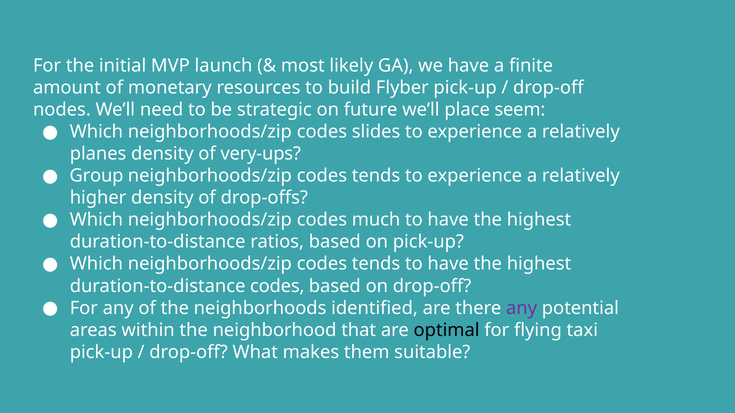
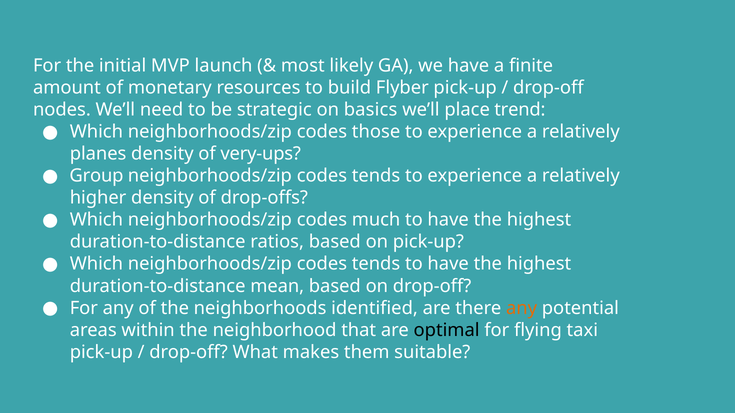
future: future -> basics
seem: seem -> trend
slides: slides -> those
duration-to-distance codes: codes -> mean
any at (522, 308) colour: purple -> orange
